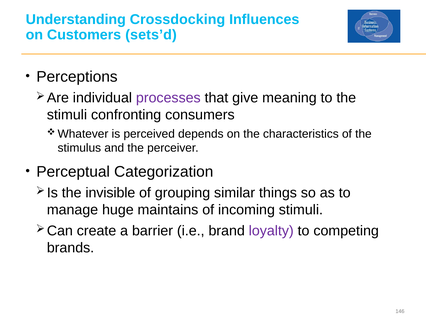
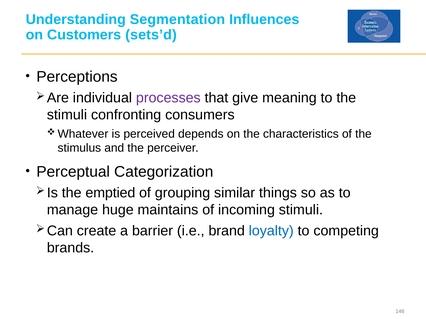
Crossdocking: Crossdocking -> Segmentation
invisible: invisible -> emptied
loyalty colour: purple -> blue
